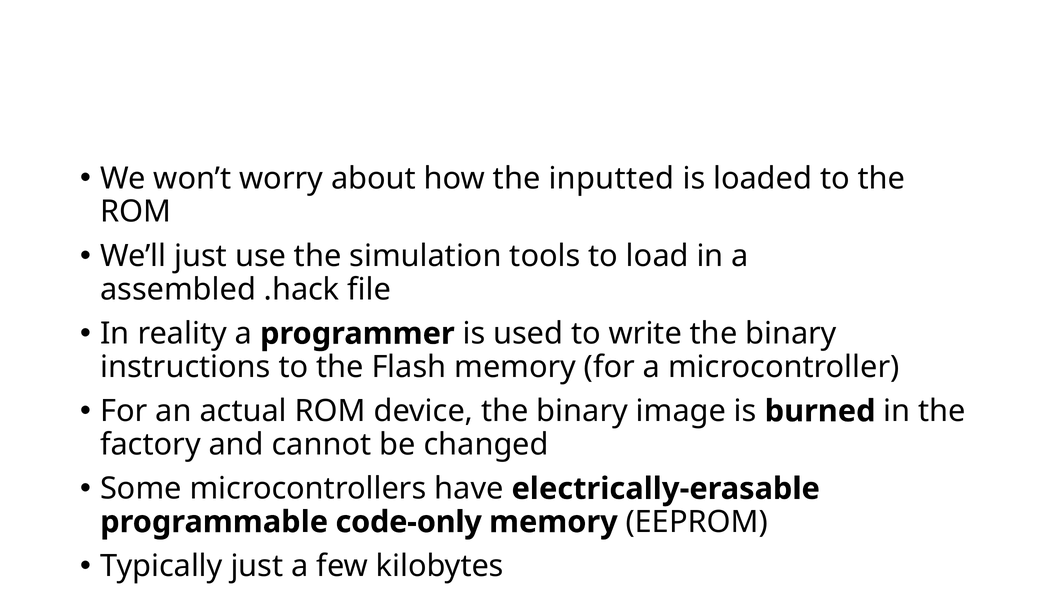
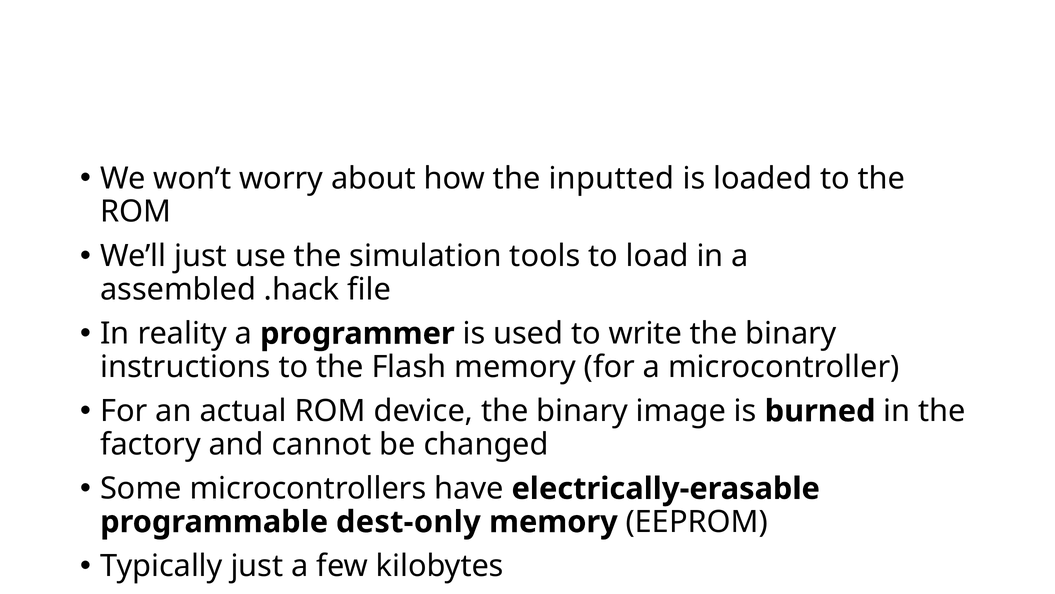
code-only: code-only -> dest-only
